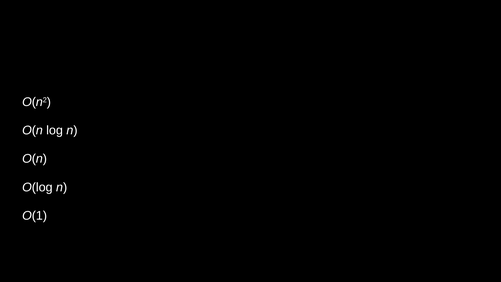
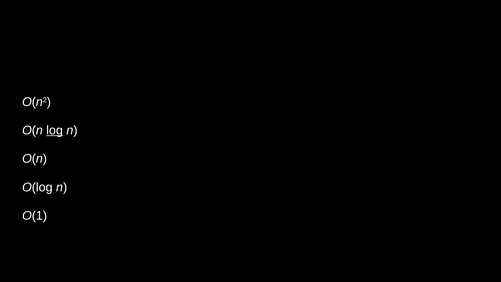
log underline: none -> present
